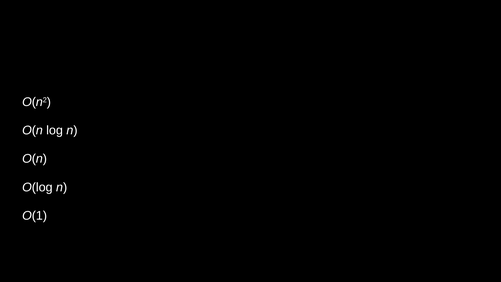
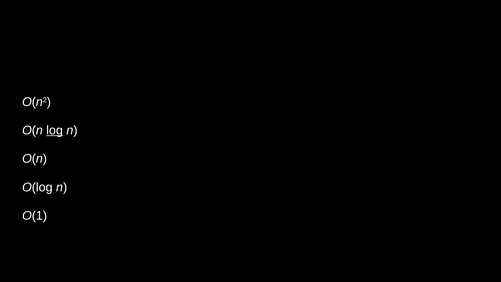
log underline: none -> present
